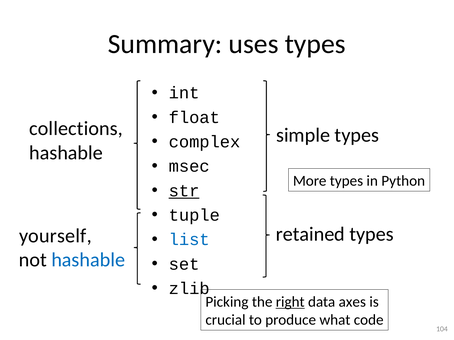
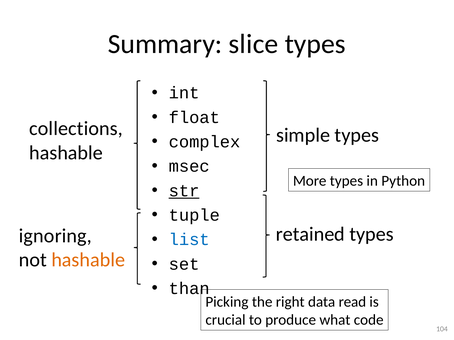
uses: uses -> slice
yourself: yourself -> ignoring
hashable at (88, 260) colour: blue -> orange
zlib: zlib -> than
right underline: present -> none
axes: axes -> read
